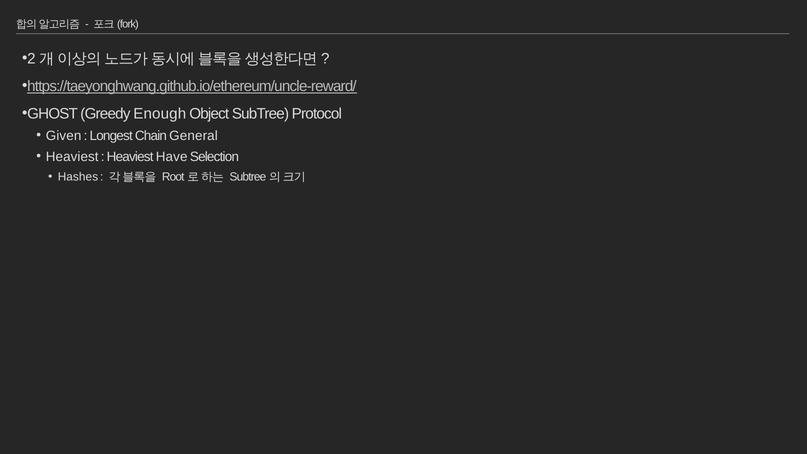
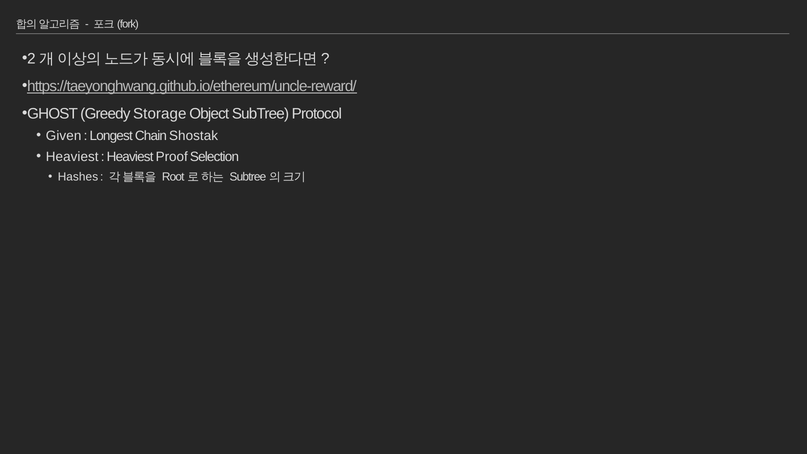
Enough: Enough -> Storage
General: General -> Shostak
Have: Have -> Proof
